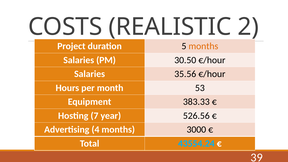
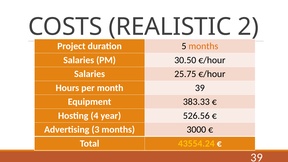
35.56: 35.56 -> 25.75
month 53: 53 -> 39
7: 7 -> 4
4: 4 -> 3
43554.24 colour: light blue -> yellow
